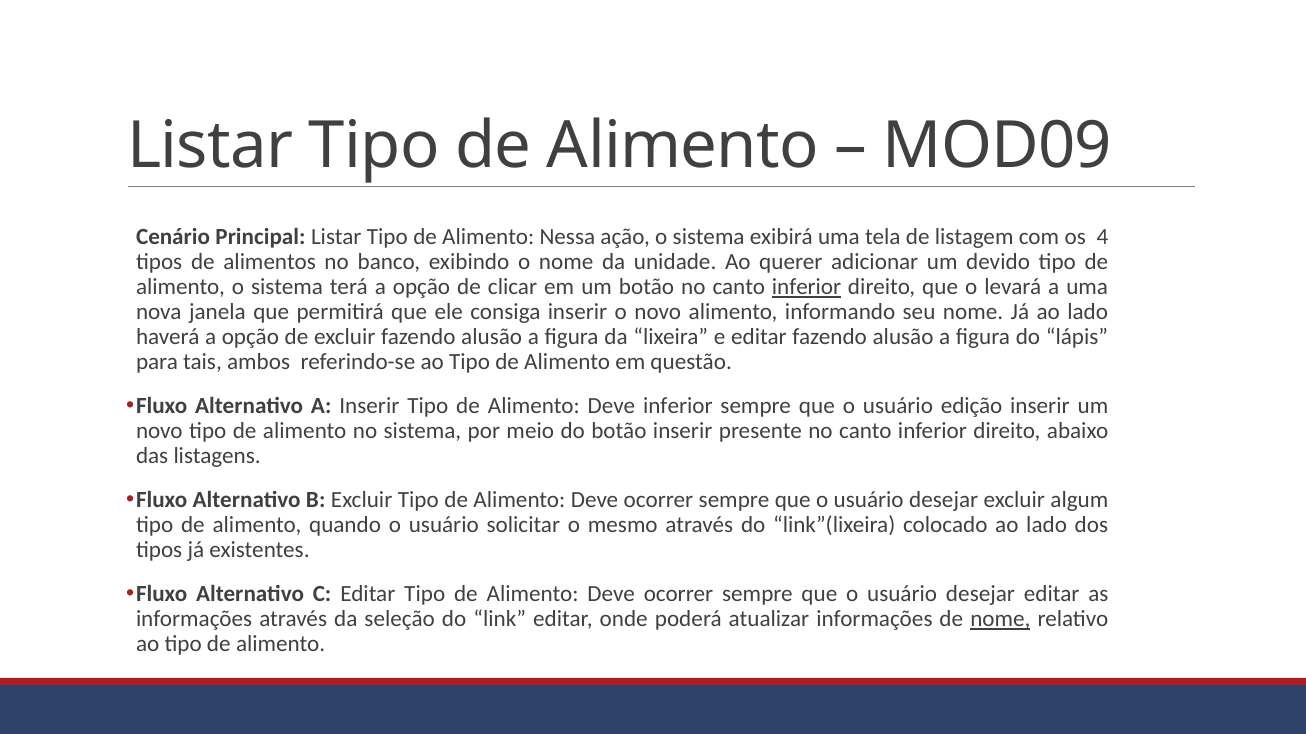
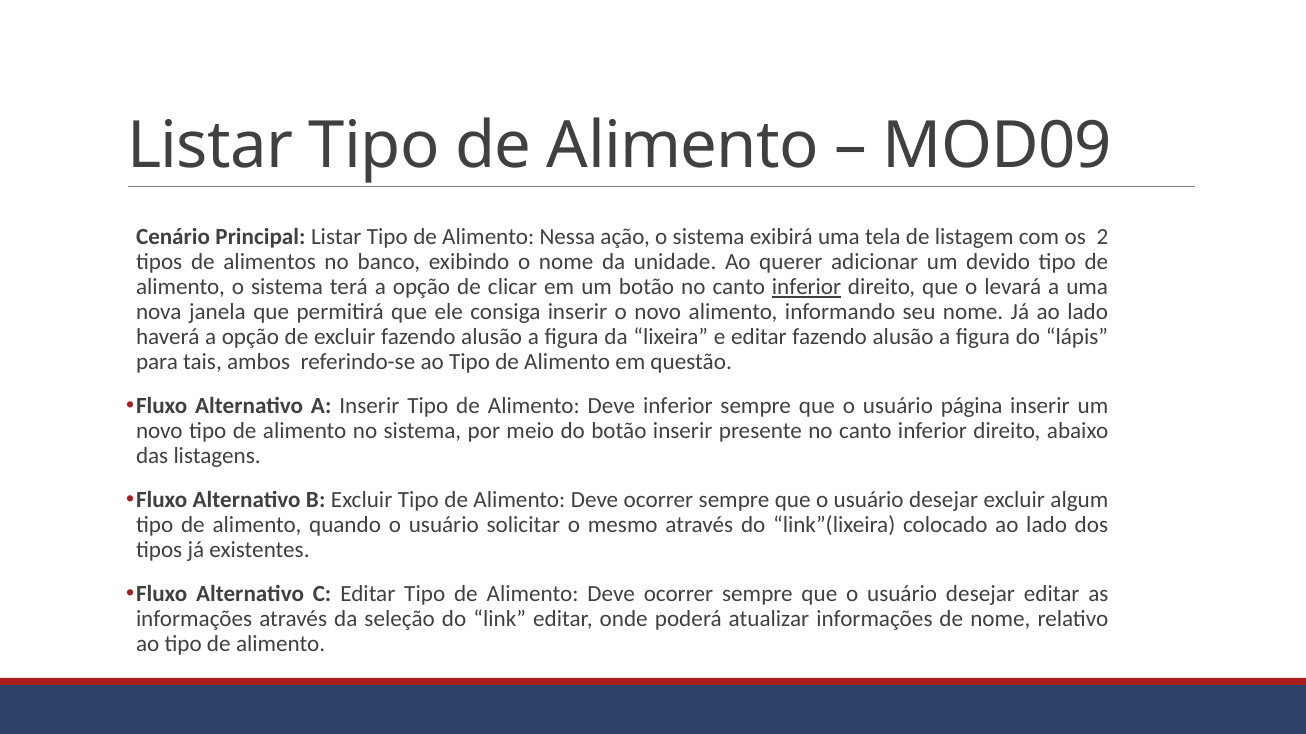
4: 4 -> 2
edição: edição -> página
nome at (1000, 619) underline: present -> none
